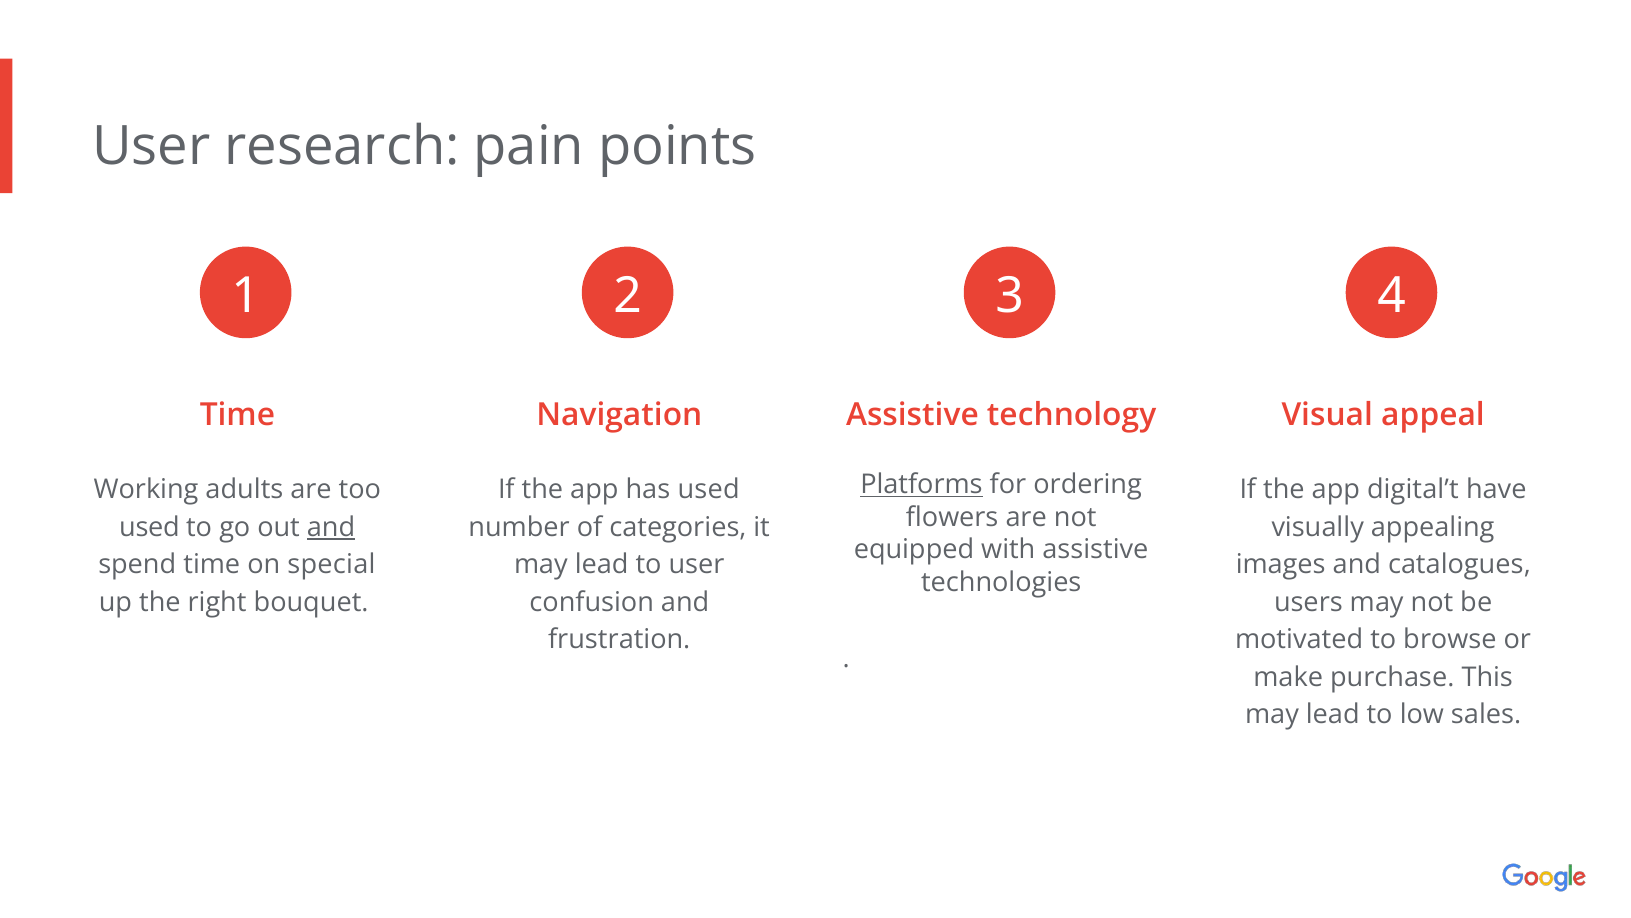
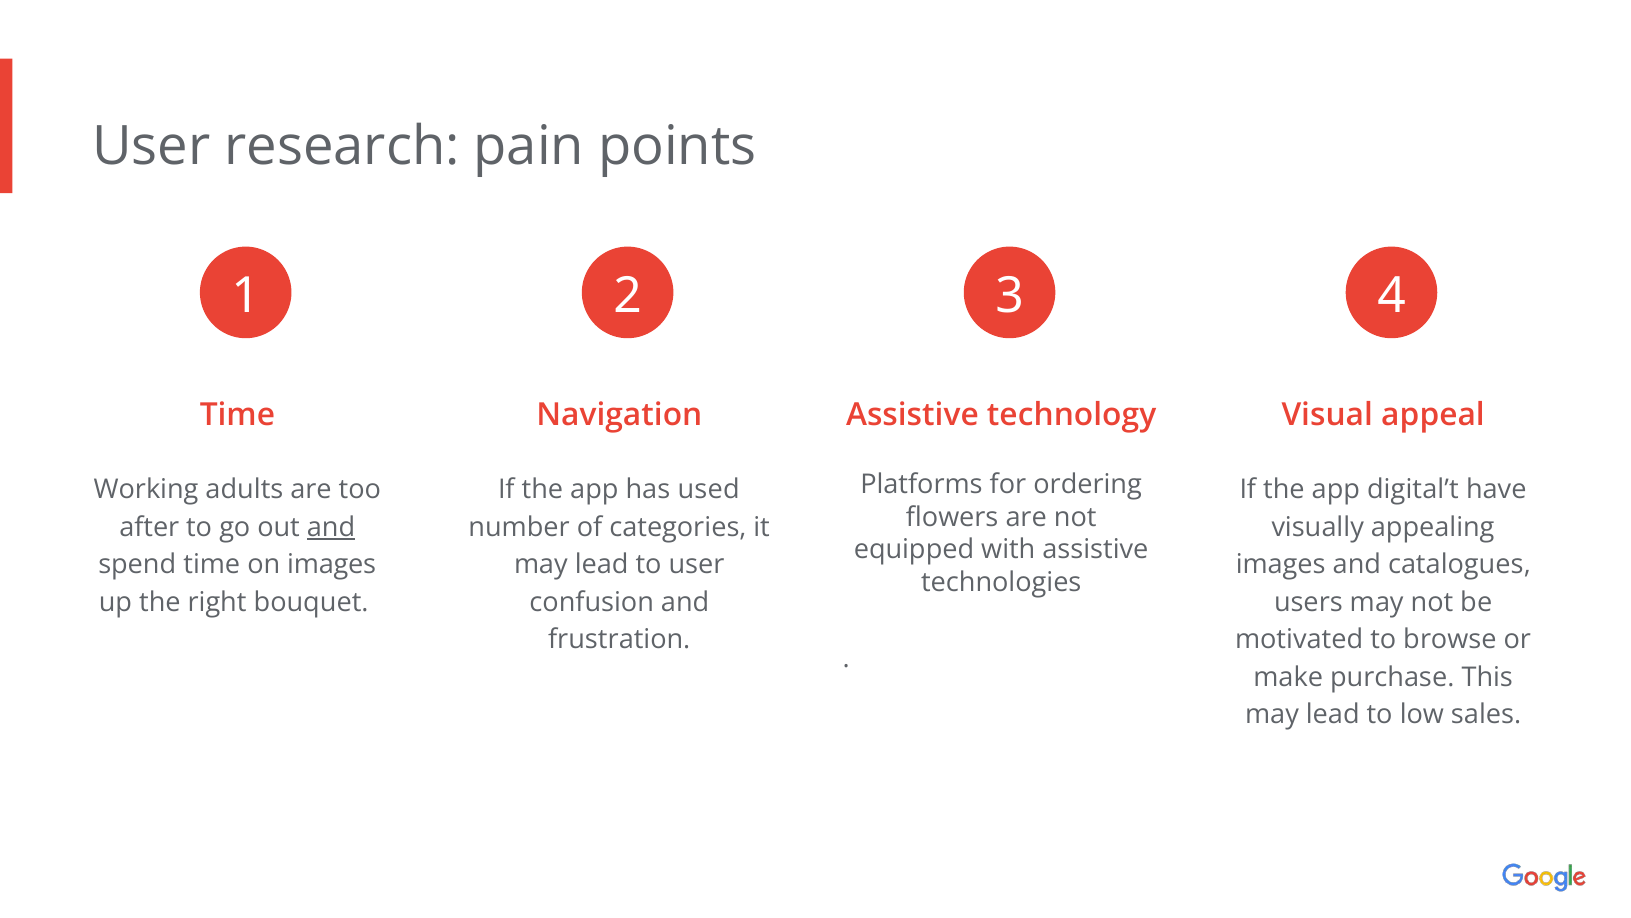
Platforms underline: present -> none
used at (149, 527): used -> after
on special: special -> images
